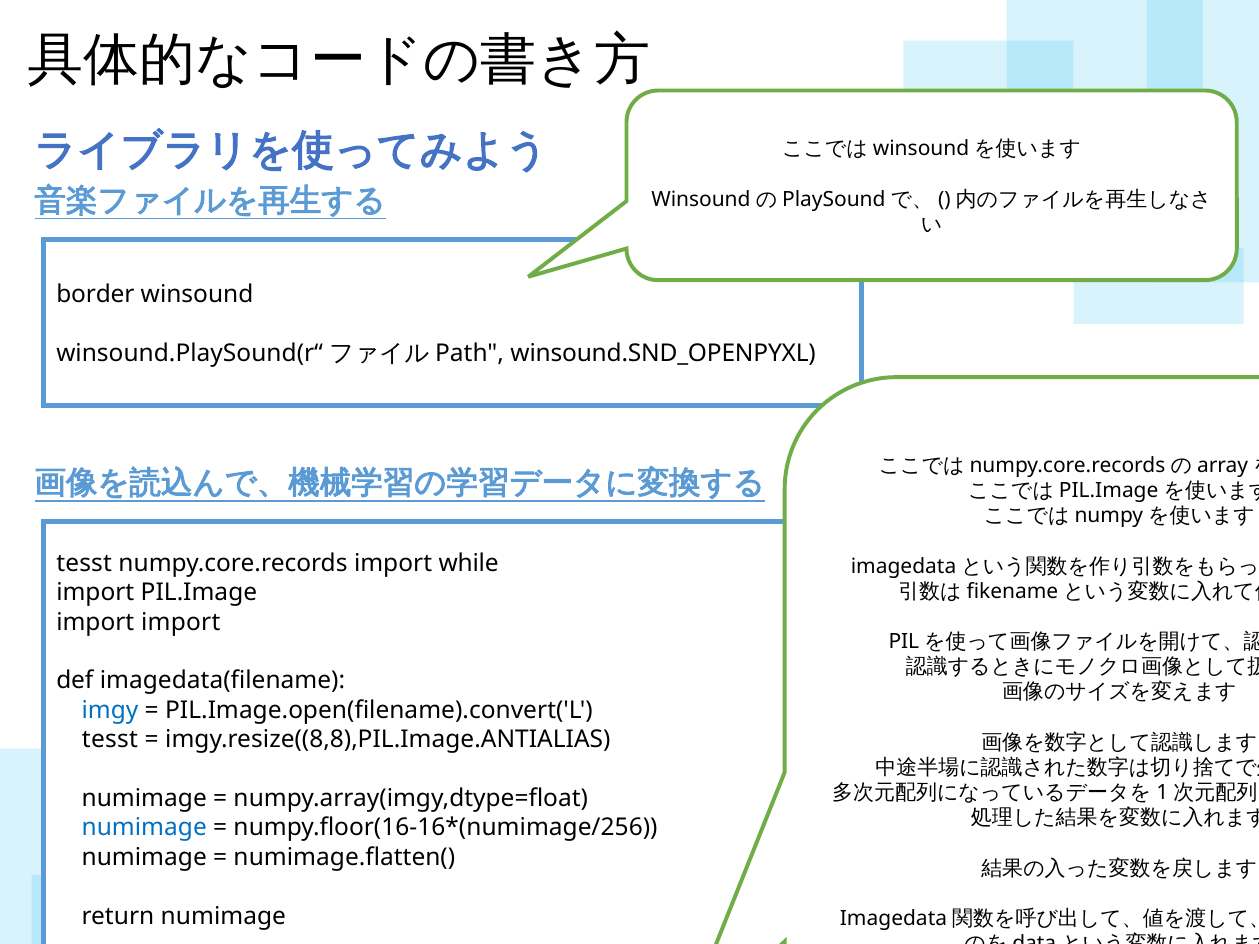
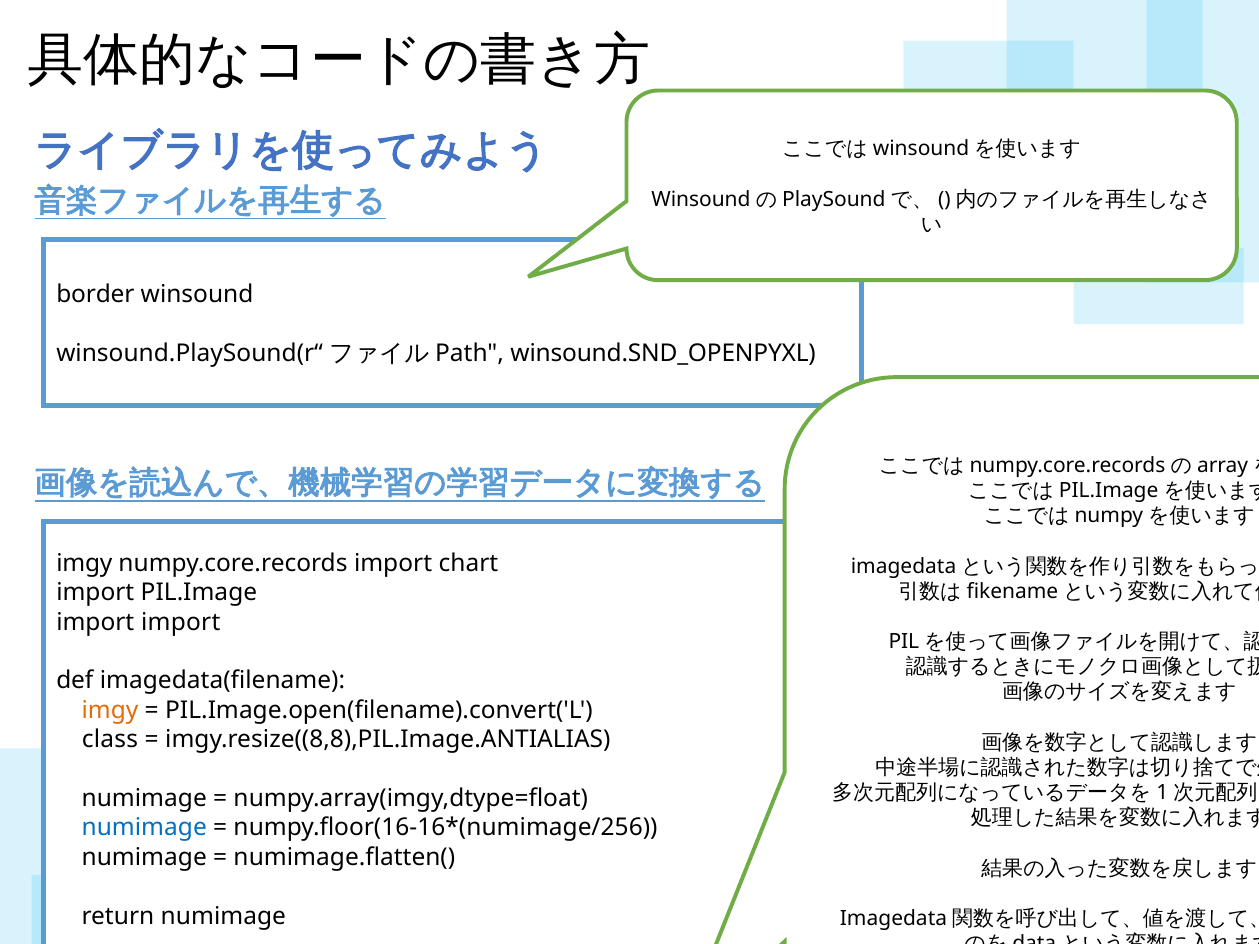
tesst at (84, 563): tesst -> imgy
while: while -> chart
imgy at (110, 710) colour: blue -> orange
tesst at (110, 740): tesst -> class
